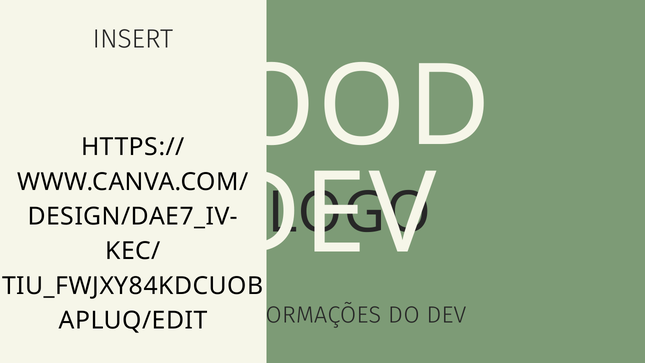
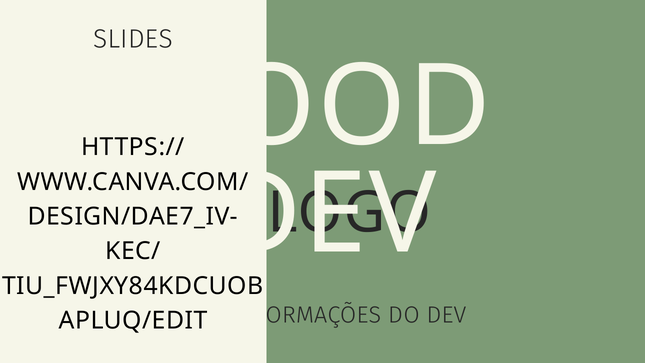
INSERT: INSERT -> SLIDES
